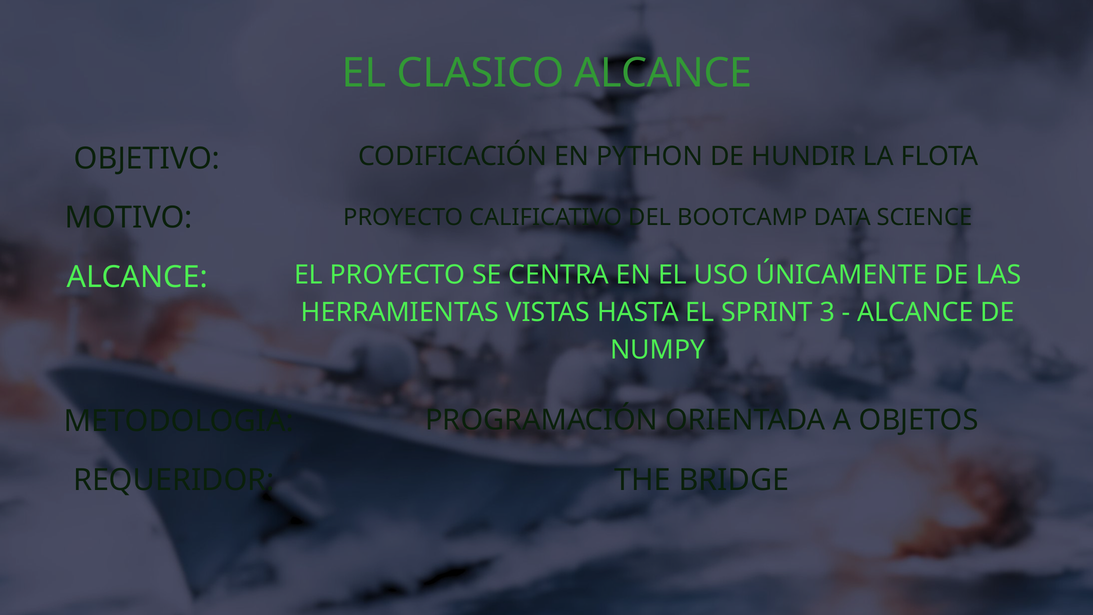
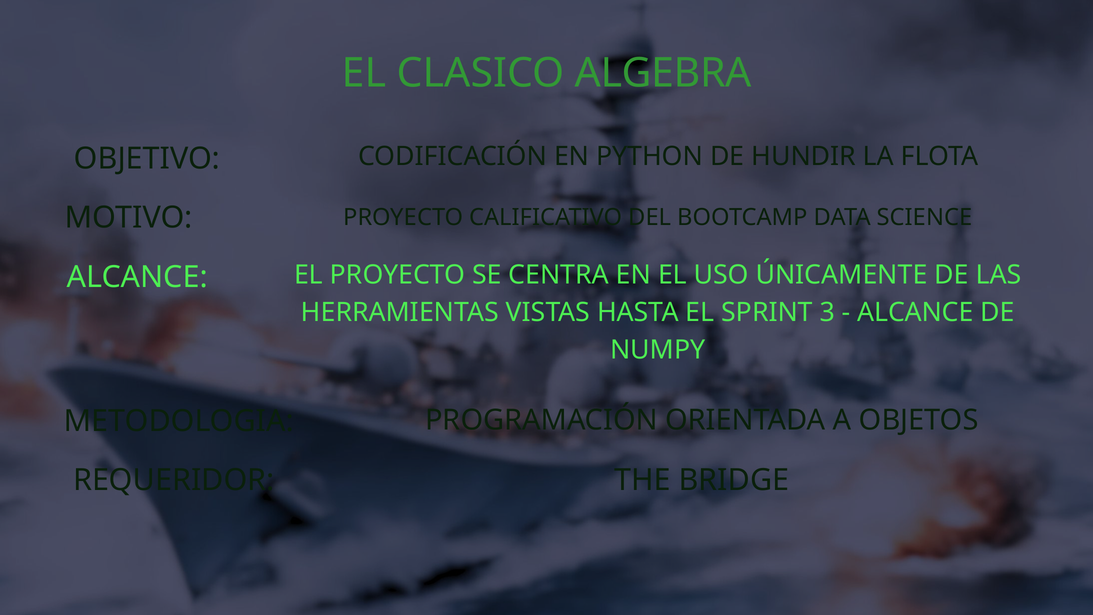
CLASICO ALCANCE: ALCANCE -> ALGEBRA
